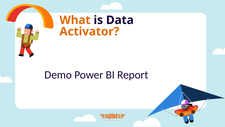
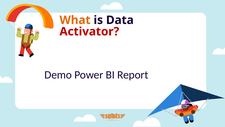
Activator colour: orange -> red
